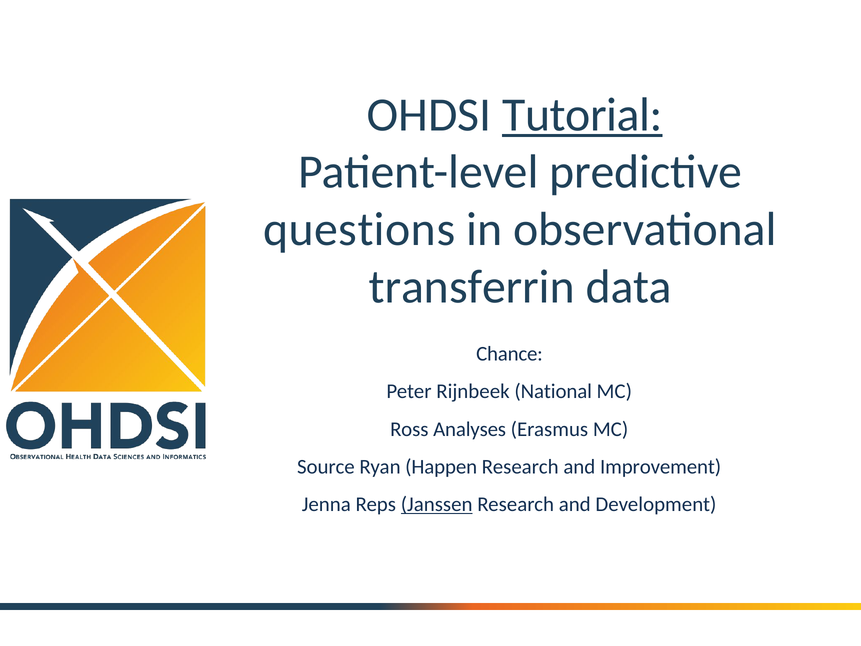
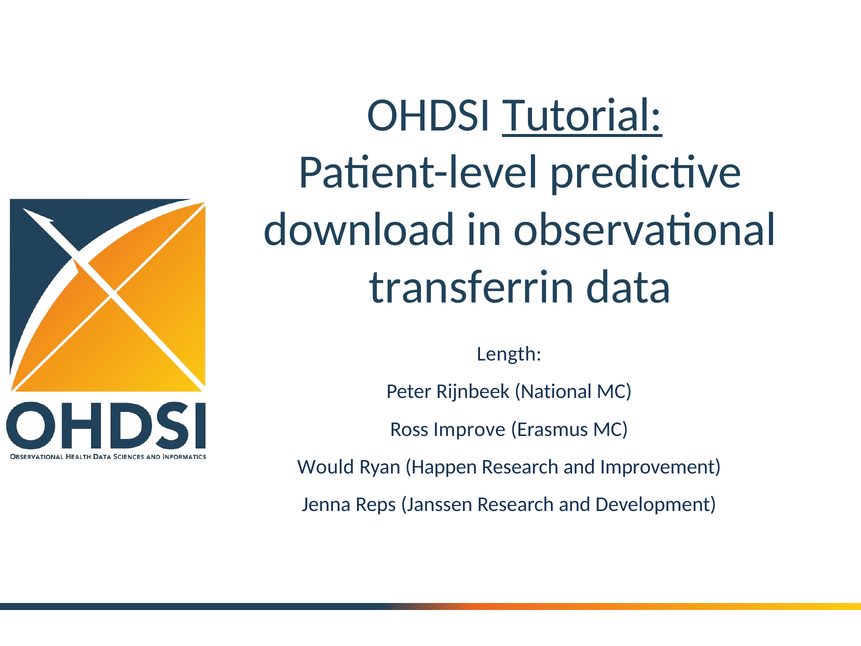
questions: questions -> download
Chance: Chance -> Length
Analyses: Analyses -> Improve
Source: Source -> Would
Janssen underline: present -> none
